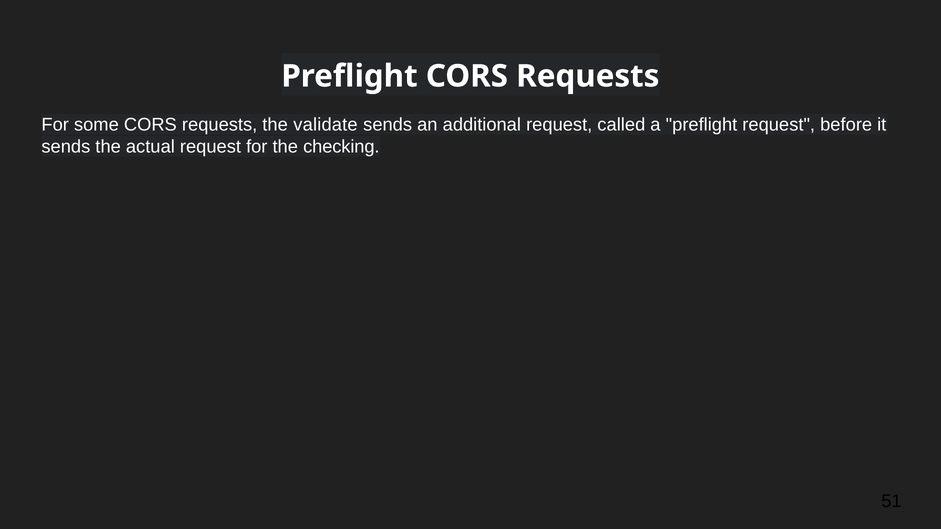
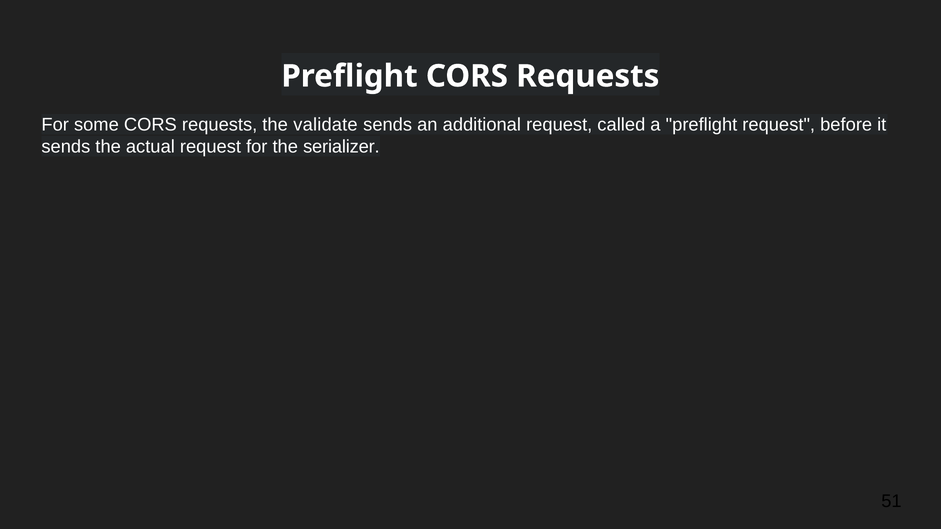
checking: checking -> serializer
